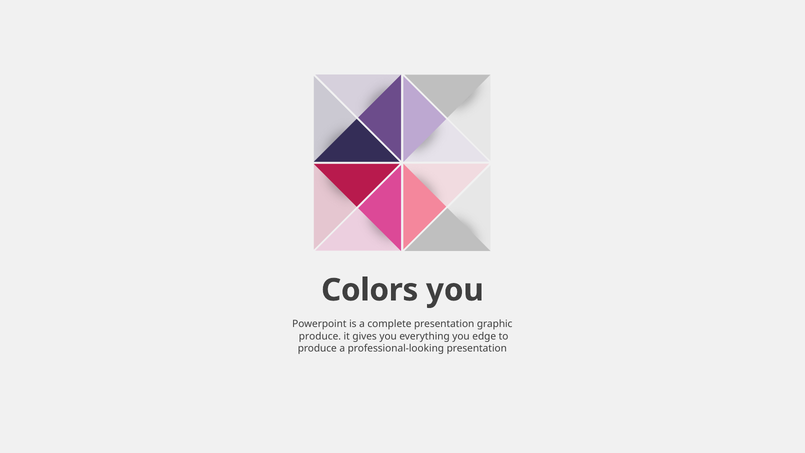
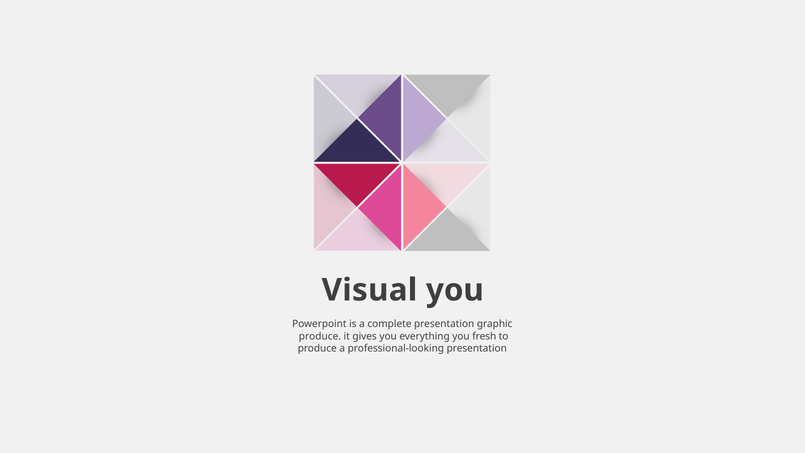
Colors: Colors -> Visual
edge: edge -> fresh
